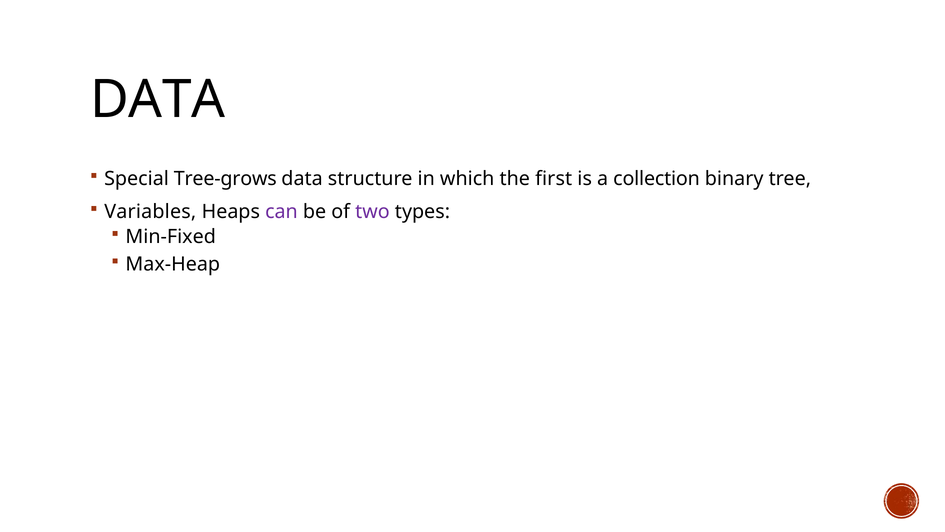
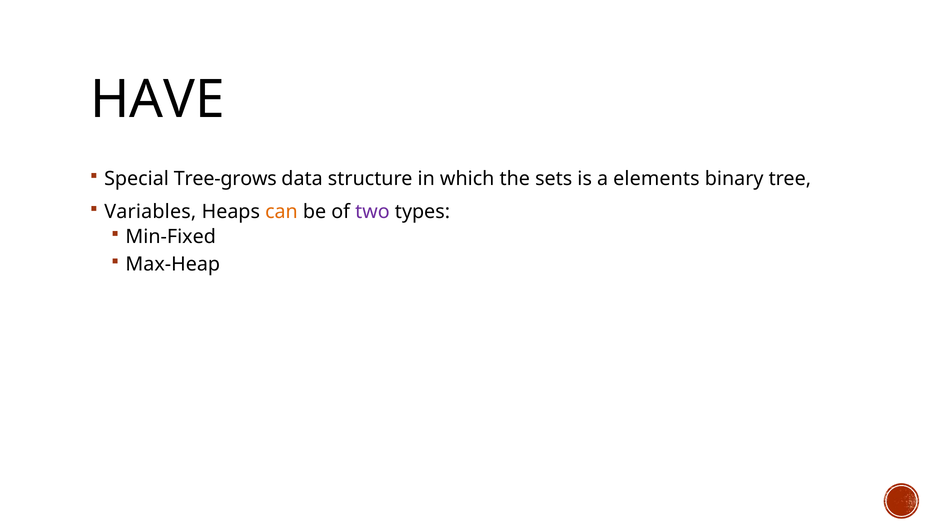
DATA at (158, 100): DATA -> HAVE
first: first -> sets
collection: collection -> elements
can colour: purple -> orange
